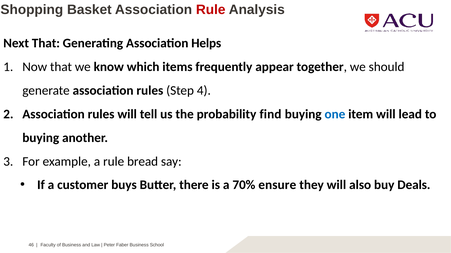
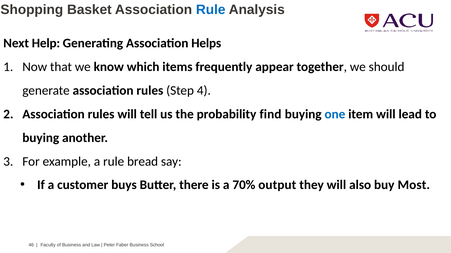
Rule at (211, 10) colour: red -> blue
Next That: That -> Help
ensure: ensure -> output
Deals: Deals -> Most
